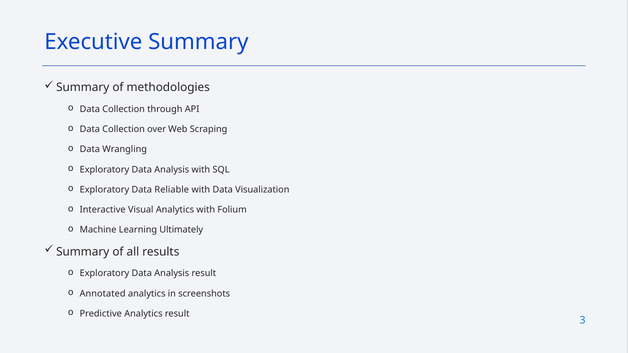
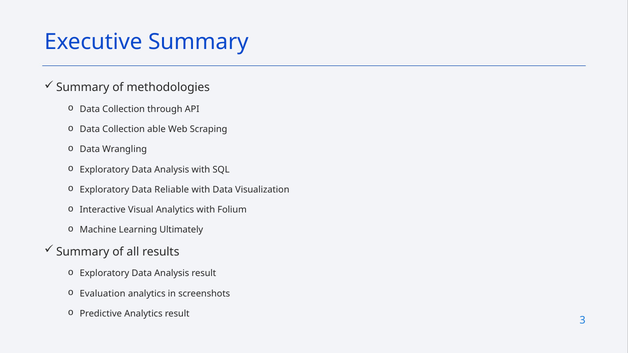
over: over -> able
Annotated: Annotated -> Evaluation
